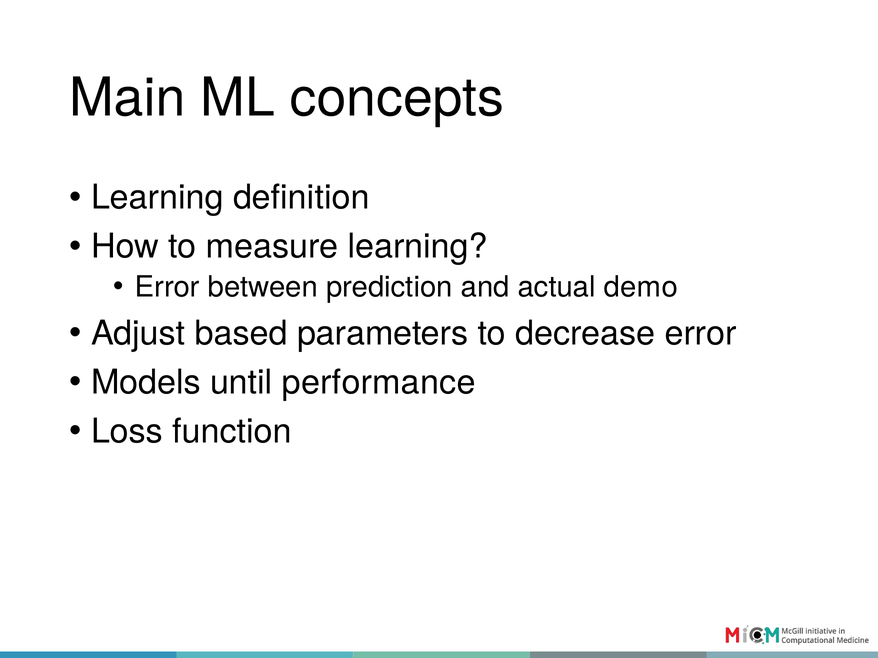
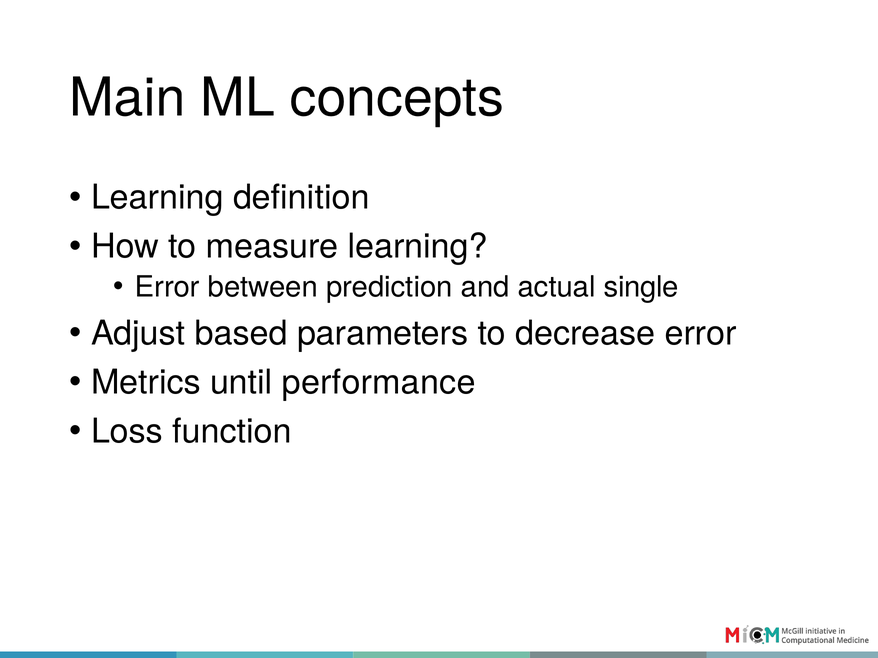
demo: demo -> single
Models: Models -> Metrics
